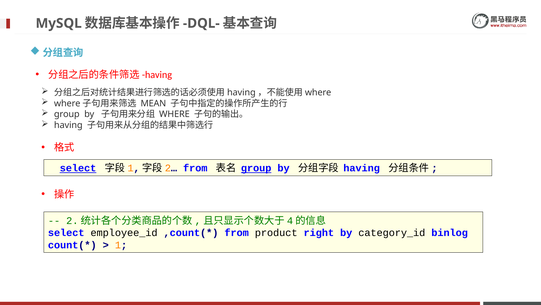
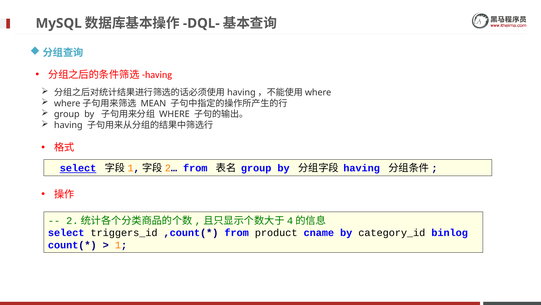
group at (256, 168) underline: present -> none
employee_id: employee_id -> triggers_id
right: right -> cname
